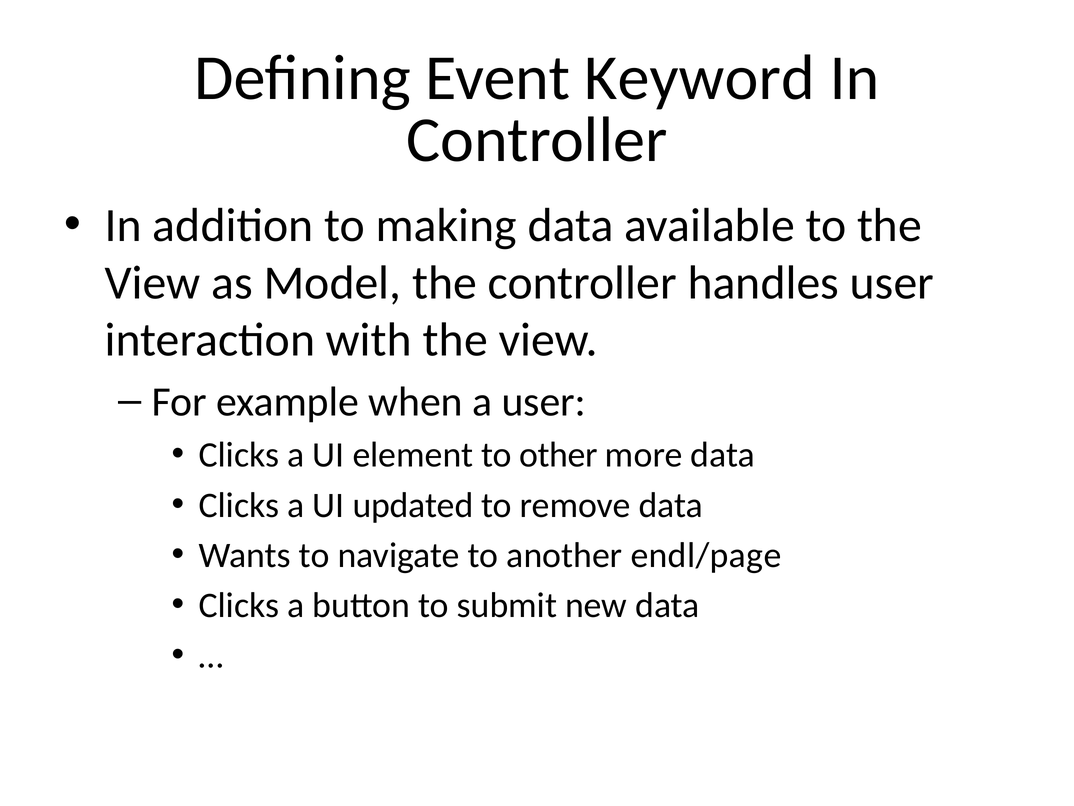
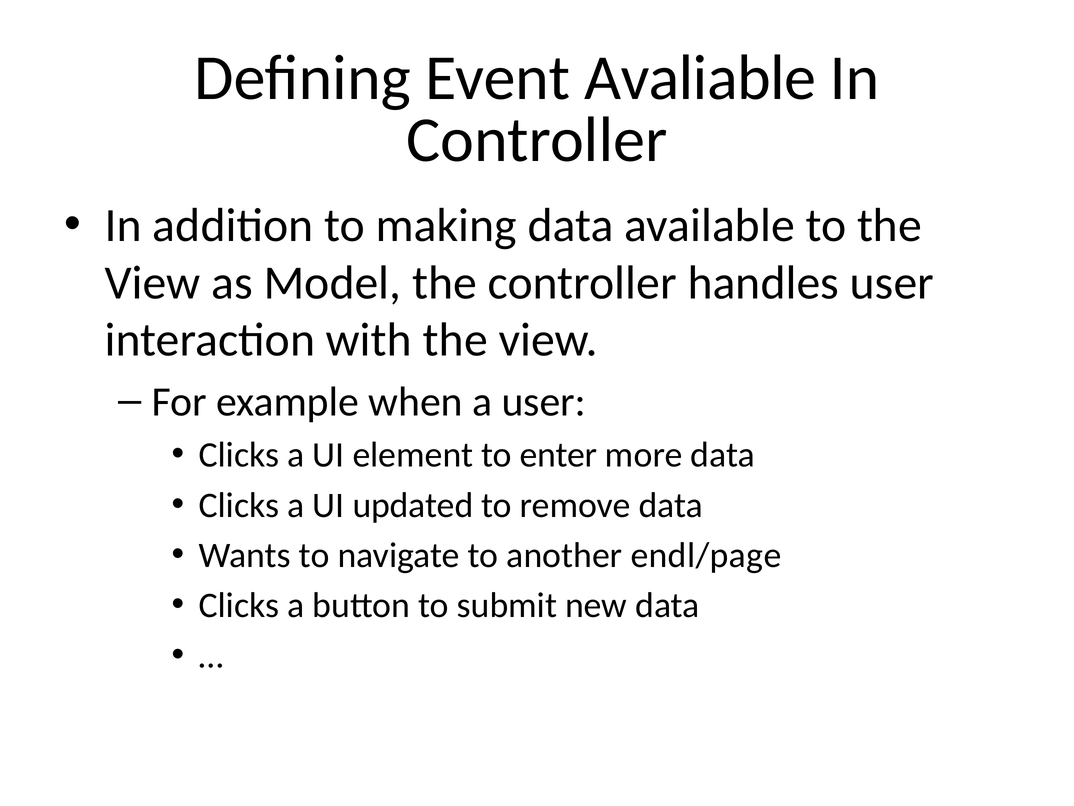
Keyword: Keyword -> Avaliable
other: other -> enter
